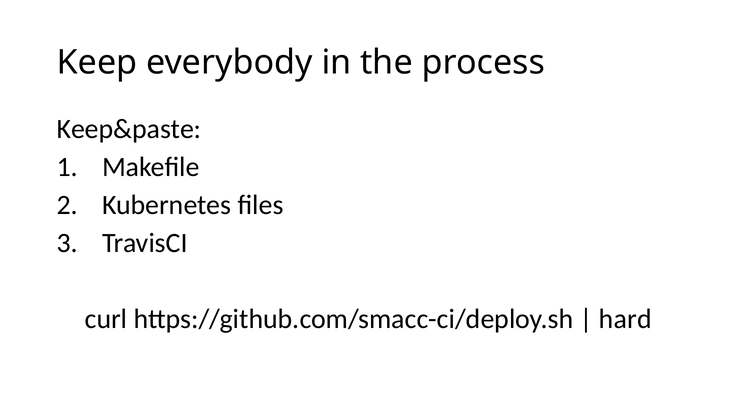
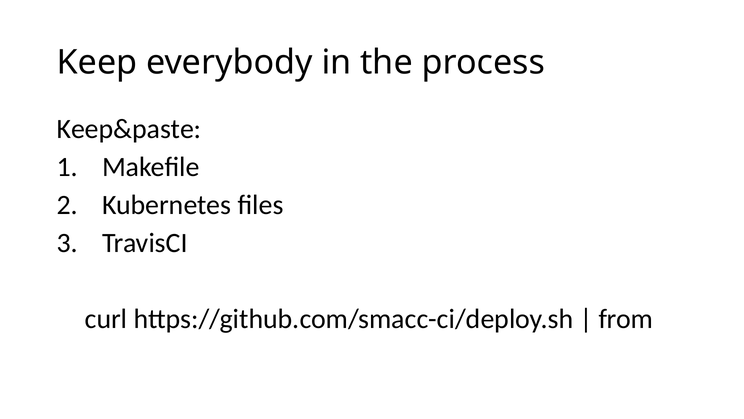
hard: hard -> from
